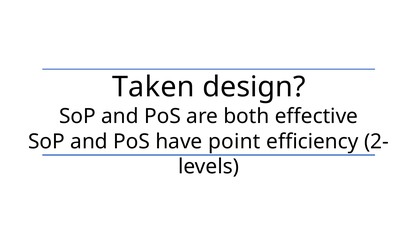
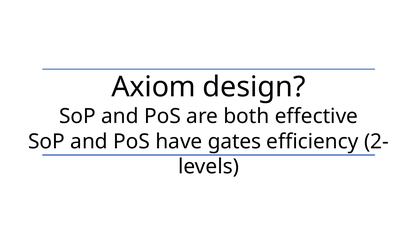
Taken: Taken -> Axiom
point: point -> gates
